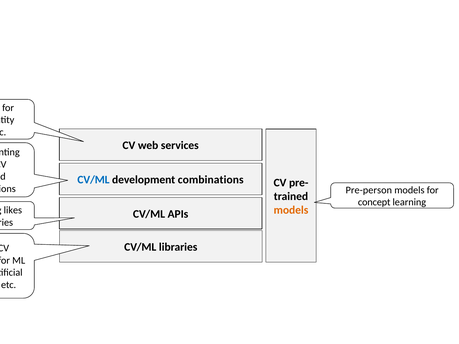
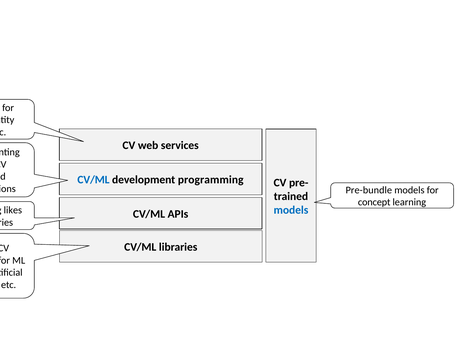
combinations: combinations -> programming
Pre-person: Pre-person -> Pre-bundle
models at (291, 210) colour: orange -> blue
